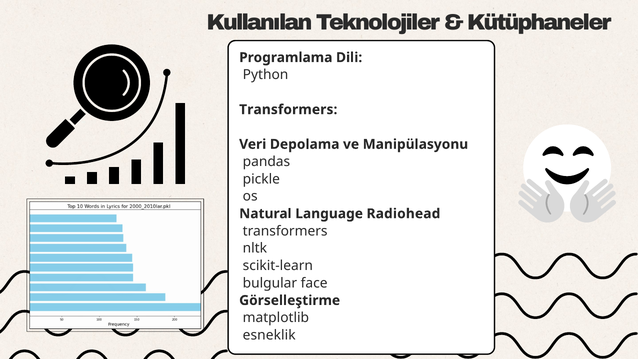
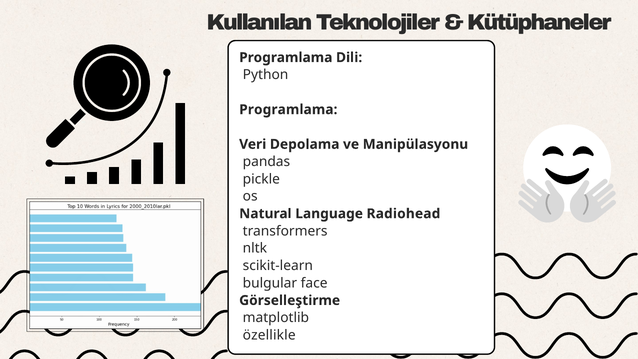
Transformers at (288, 110): Transformers -> Programlama
esneklik: esneklik -> özellikle
